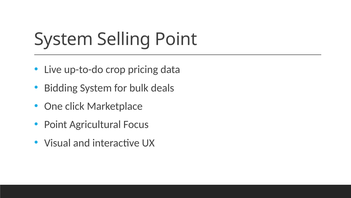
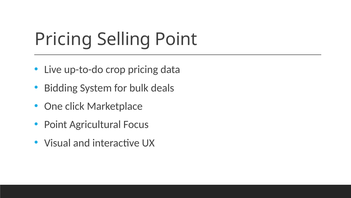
System at (64, 39): System -> Pricing
